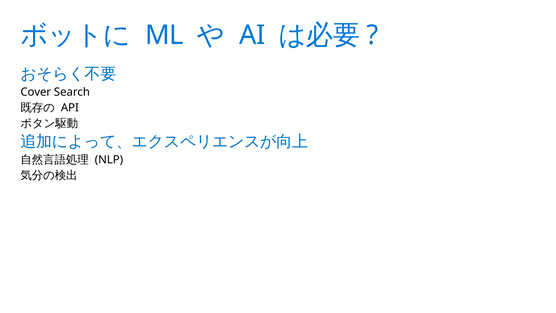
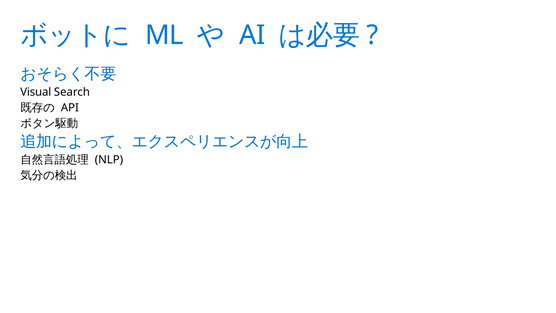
Cover: Cover -> Visual
